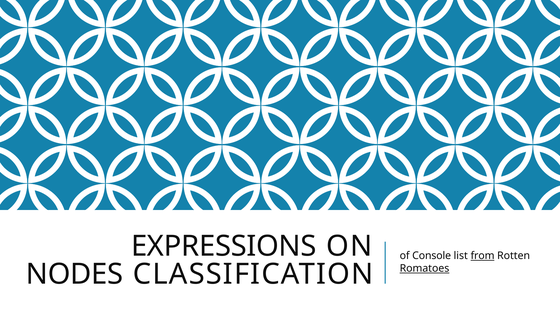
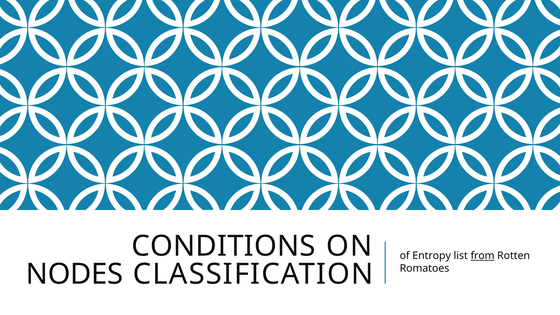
EXPRESSIONS: EXPRESSIONS -> CONDITIONS
Console: Console -> Entropy
Romatoes underline: present -> none
